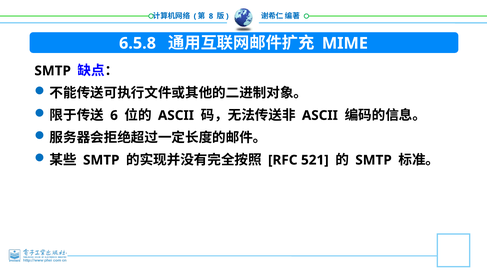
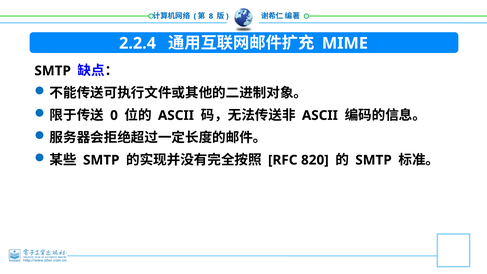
6.5.8: 6.5.8 -> 2.2.4
6: 6 -> 0
521: 521 -> 820
